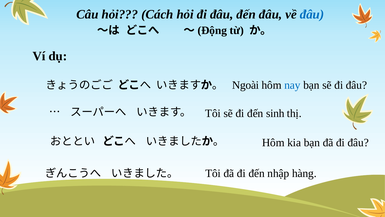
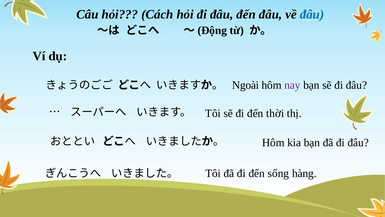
nay colour: blue -> purple
sinh: sinh -> thời
nhập: nhập -> sống
